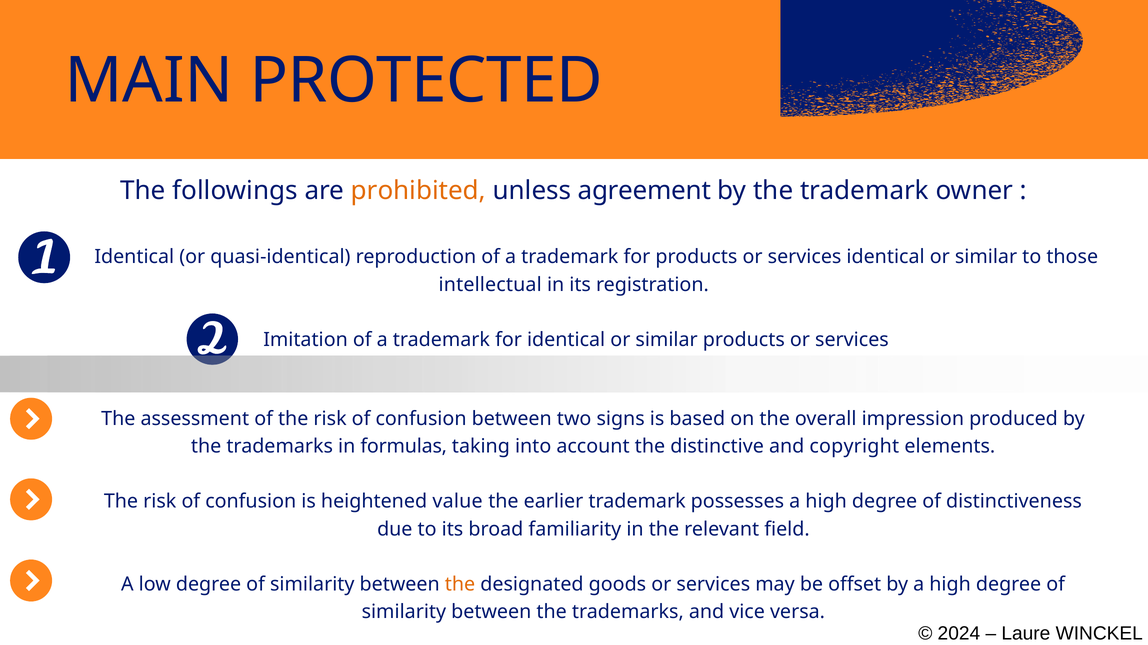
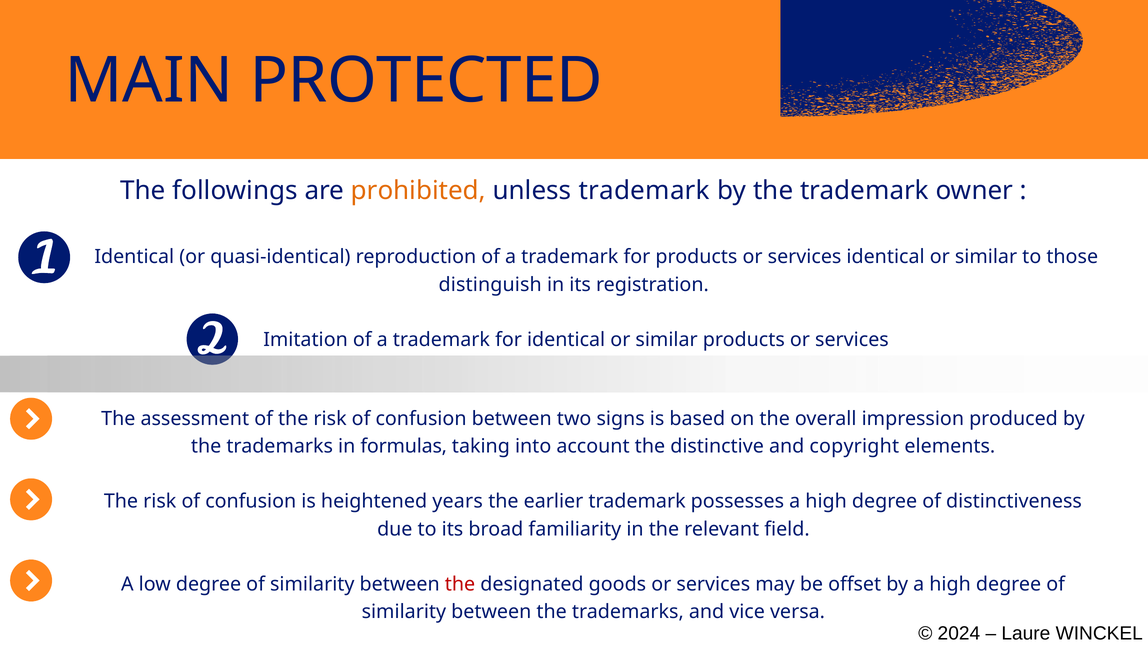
unless agreement: agreement -> trademark
intellectual: intellectual -> distinguish
value: value -> years
the at (460, 585) colour: orange -> red
